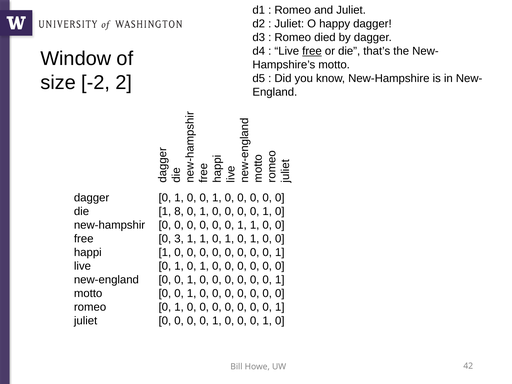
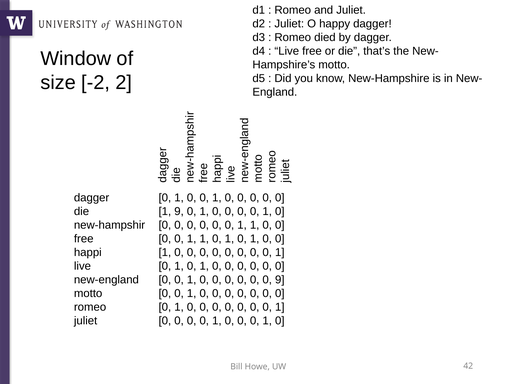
free at (312, 51) underline: present -> none
1 8: 8 -> 9
3 at (179, 239): 3 -> 0
1 at (280, 280): 1 -> 9
